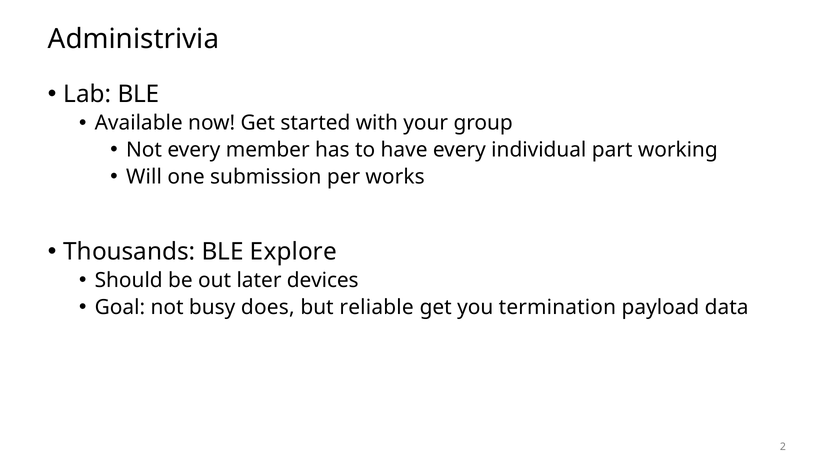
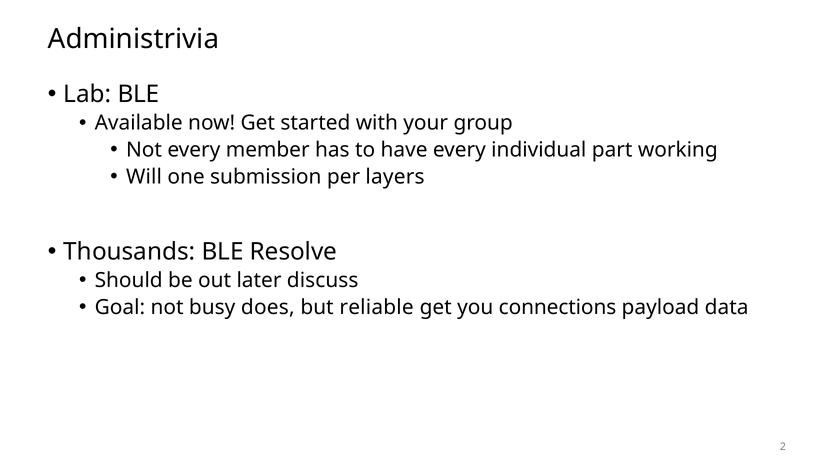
works: works -> layers
Explore: Explore -> Resolve
devices: devices -> discuss
termination: termination -> connections
